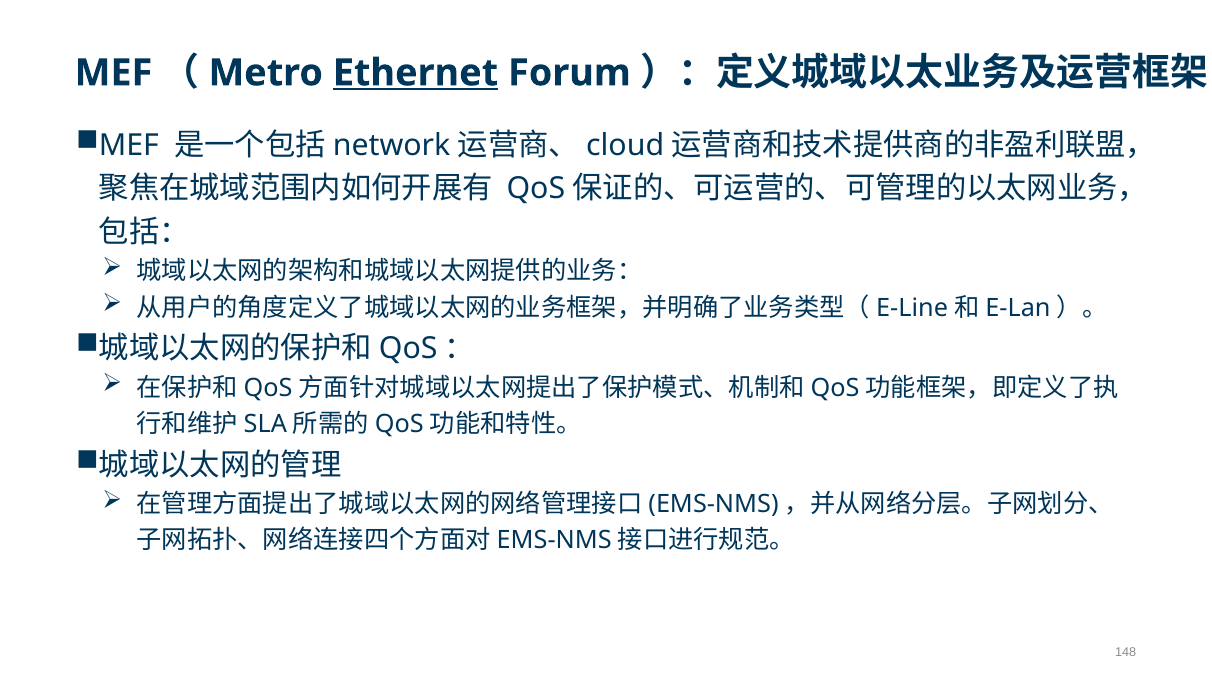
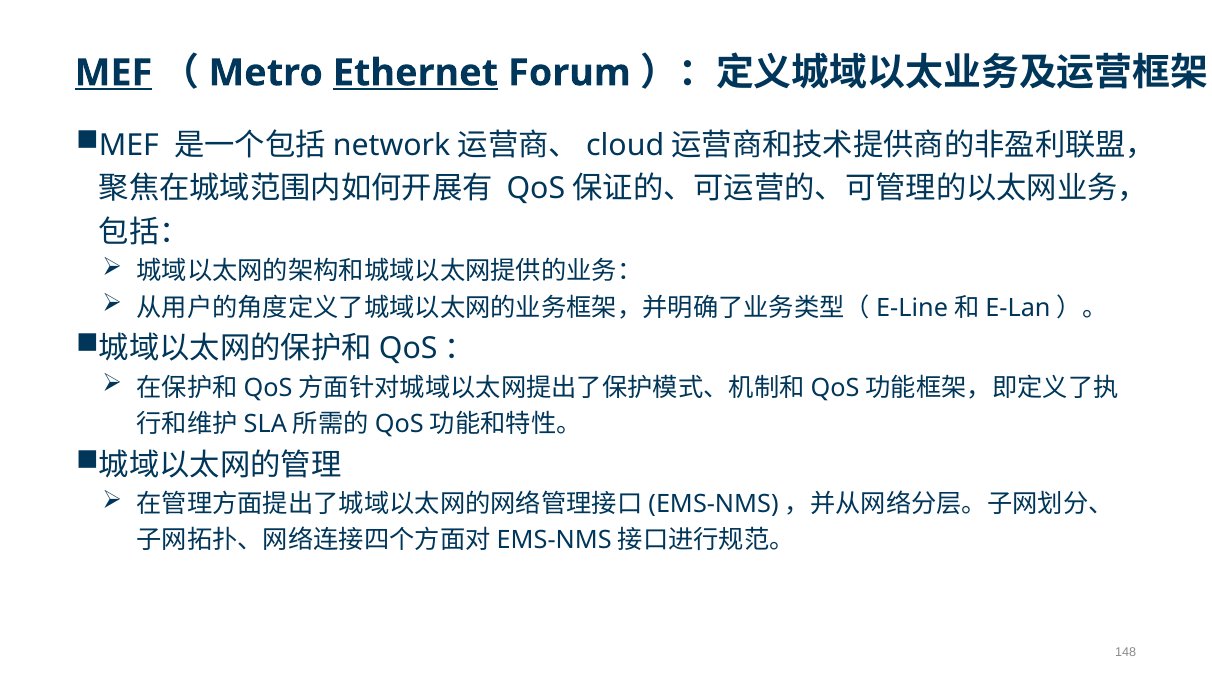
MEF at (114, 73) underline: none -> present
